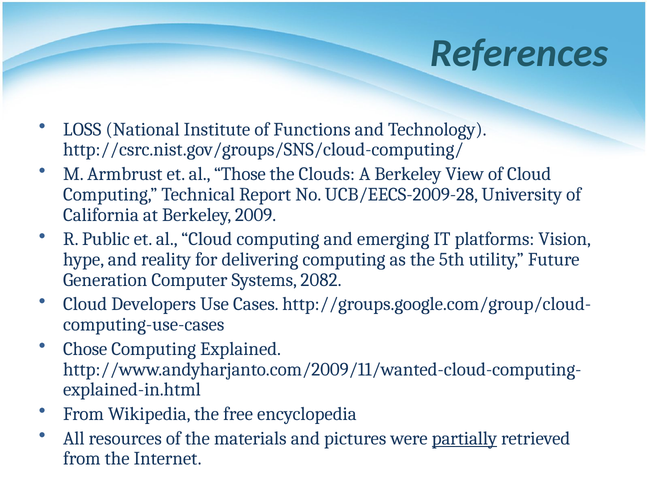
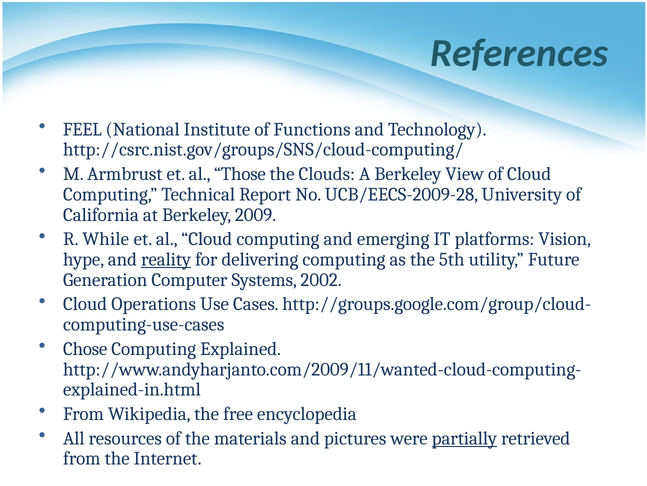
LOSS: LOSS -> FEEL
Public: Public -> While
reality underline: none -> present
2082: 2082 -> 2002
Developers: Developers -> Operations
